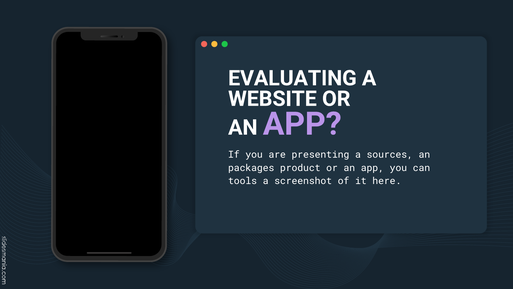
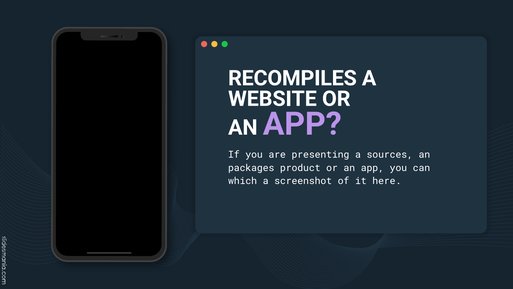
EVALUATING: EVALUATING -> RECOMPILES
tools: tools -> which
